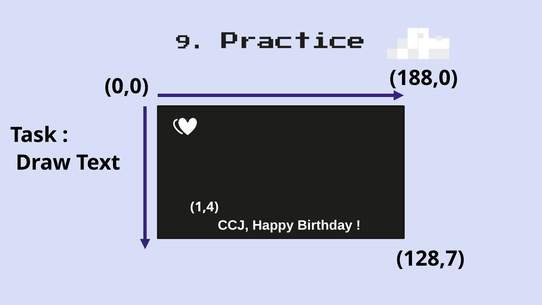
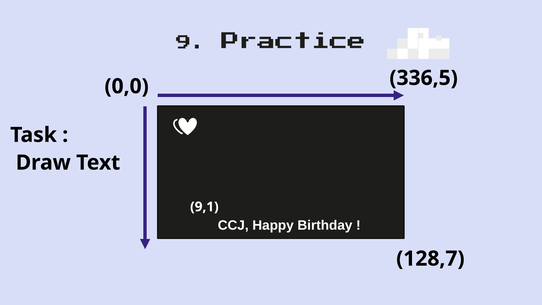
188,0: 188,0 -> 336,5
1,4: 1,4 -> 9,1
